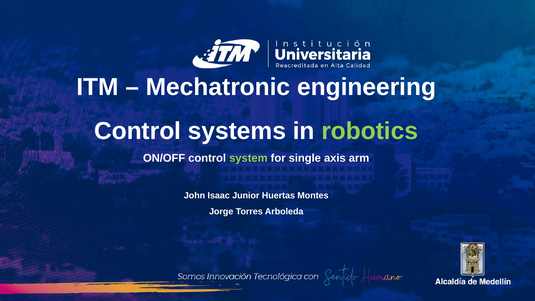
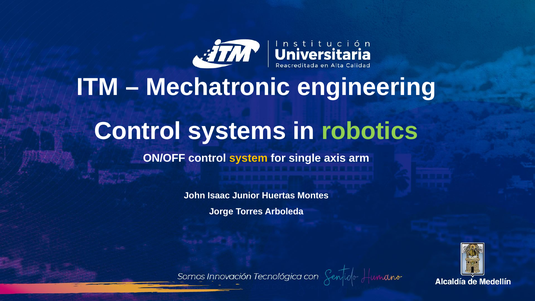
system colour: light green -> yellow
